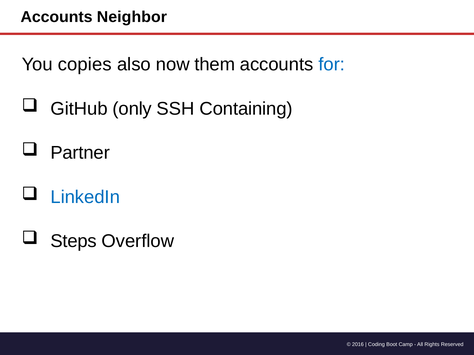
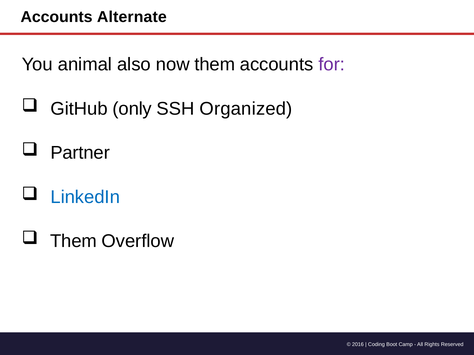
Neighbor: Neighbor -> Alternate
copies: copies -> animal
for colour: blue -> purple
Containing: Containing -> Organized
Steps at (74, 242): Steps -> Them
